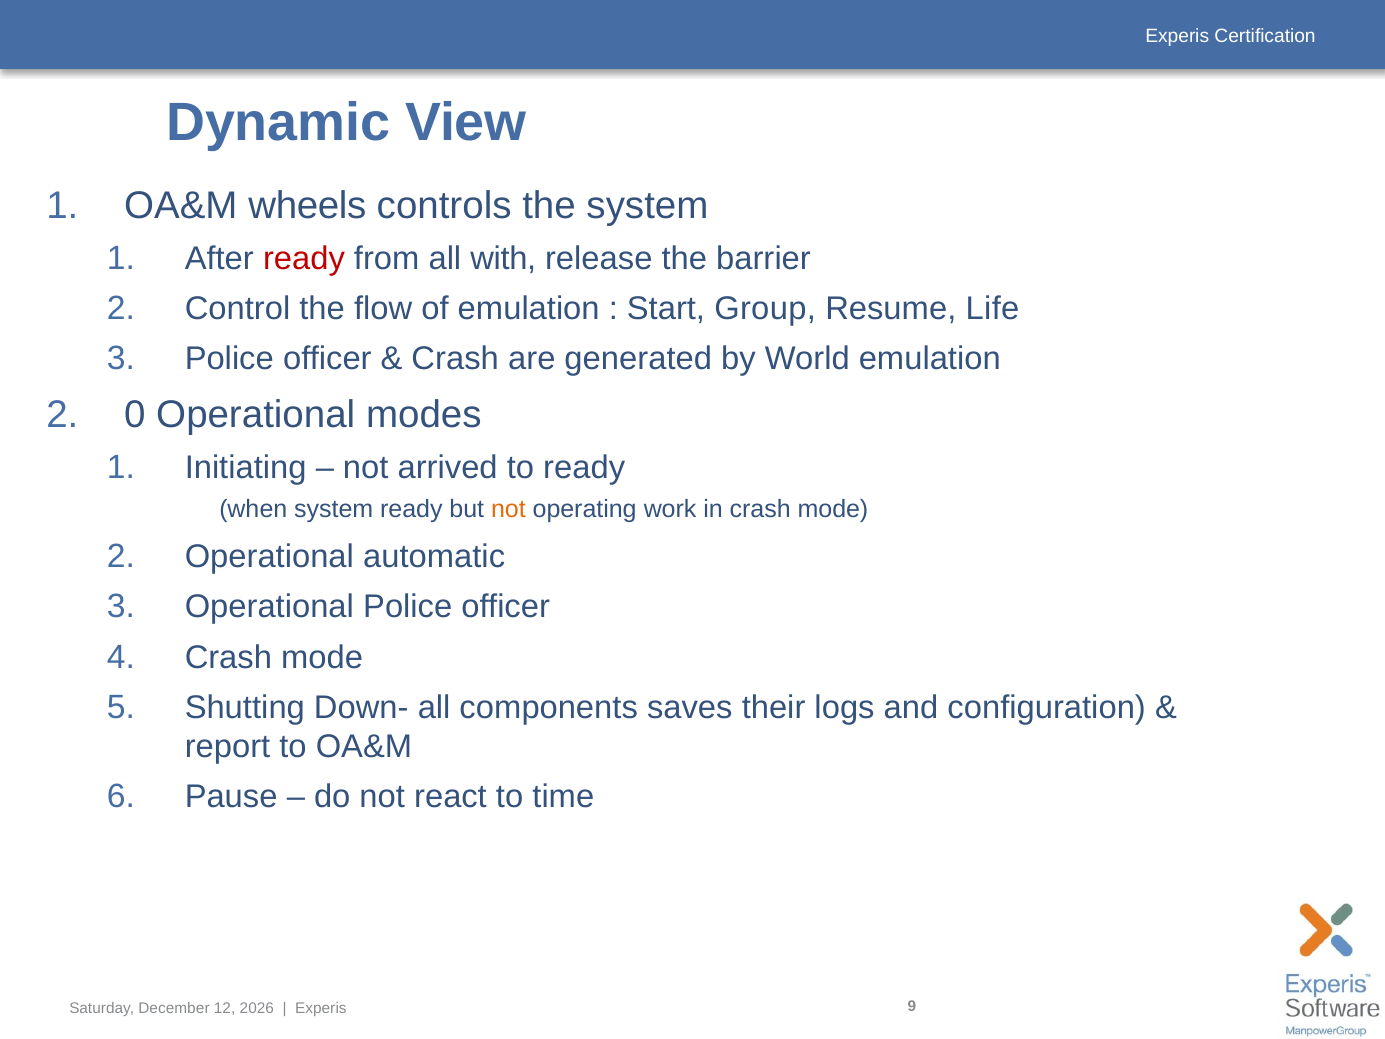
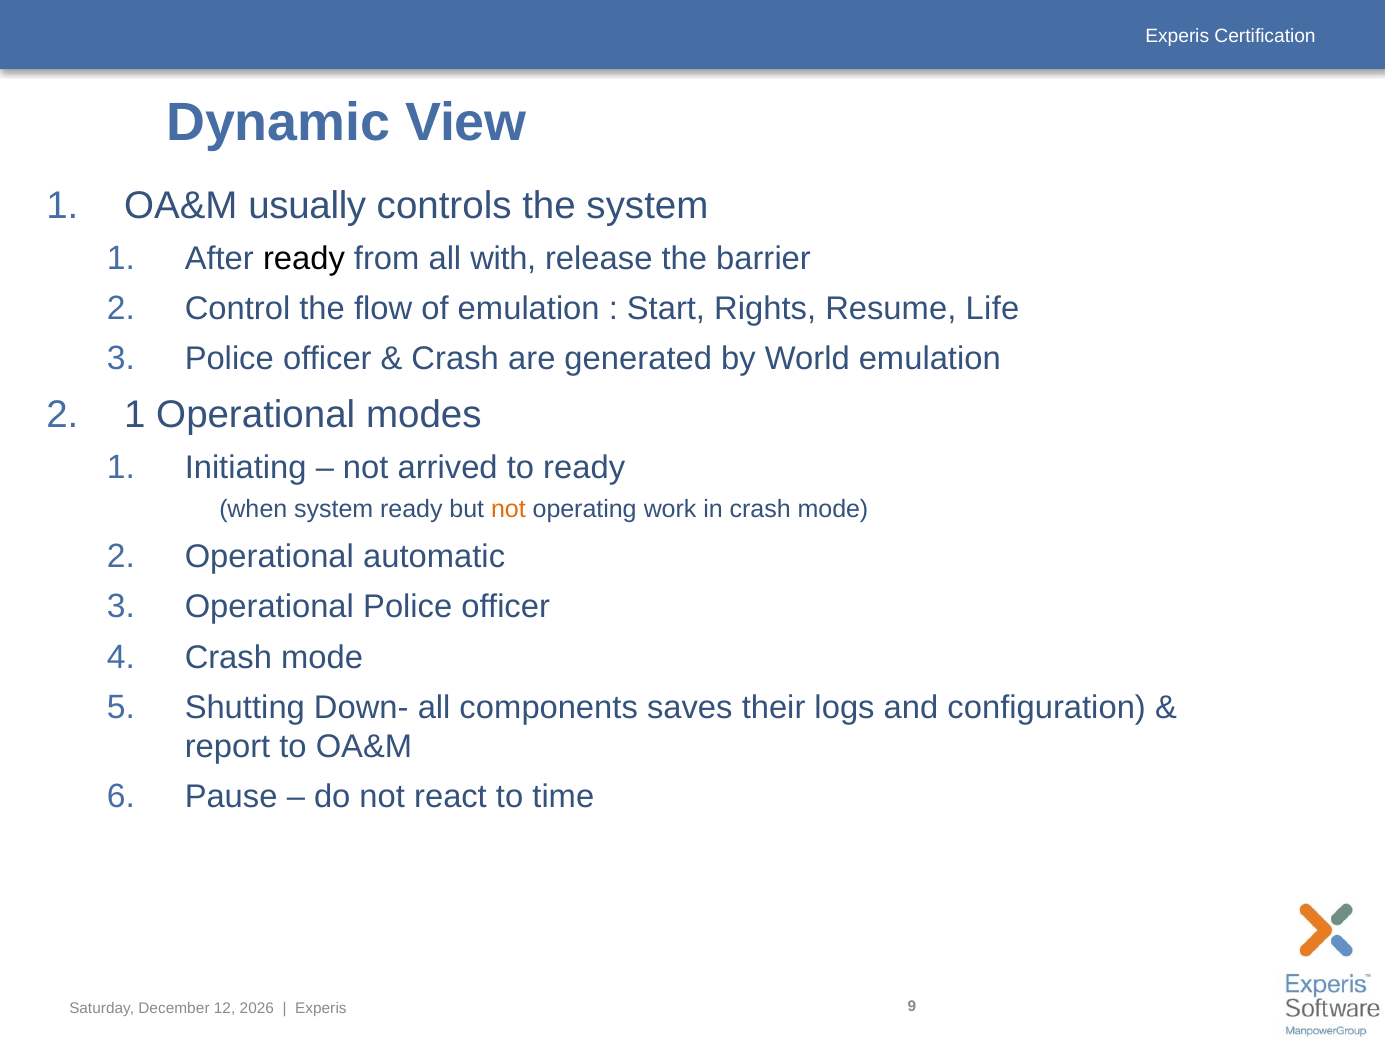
wheels: wheels -> usually
ready at (304, 259) colour: red -> black
Group: Group -> Rights
0 at (135, 415): 0 -> 1
